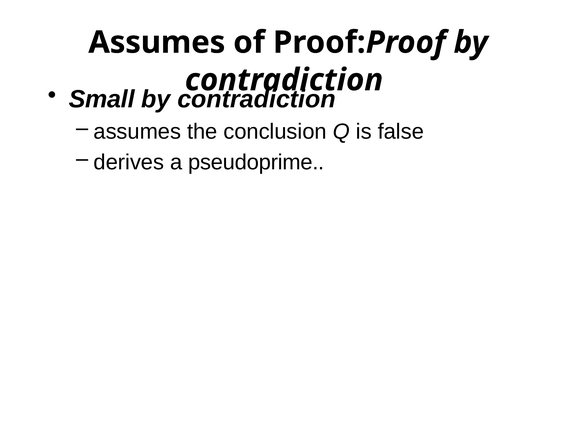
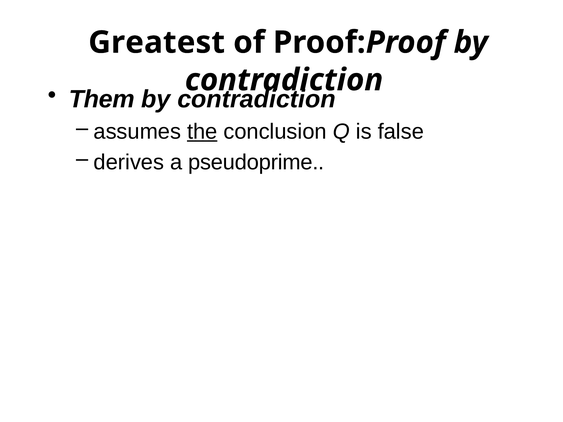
Assumes at (157, 42): Assumes -> Greatest
Small: Small -> Them
the underline: none -> present
